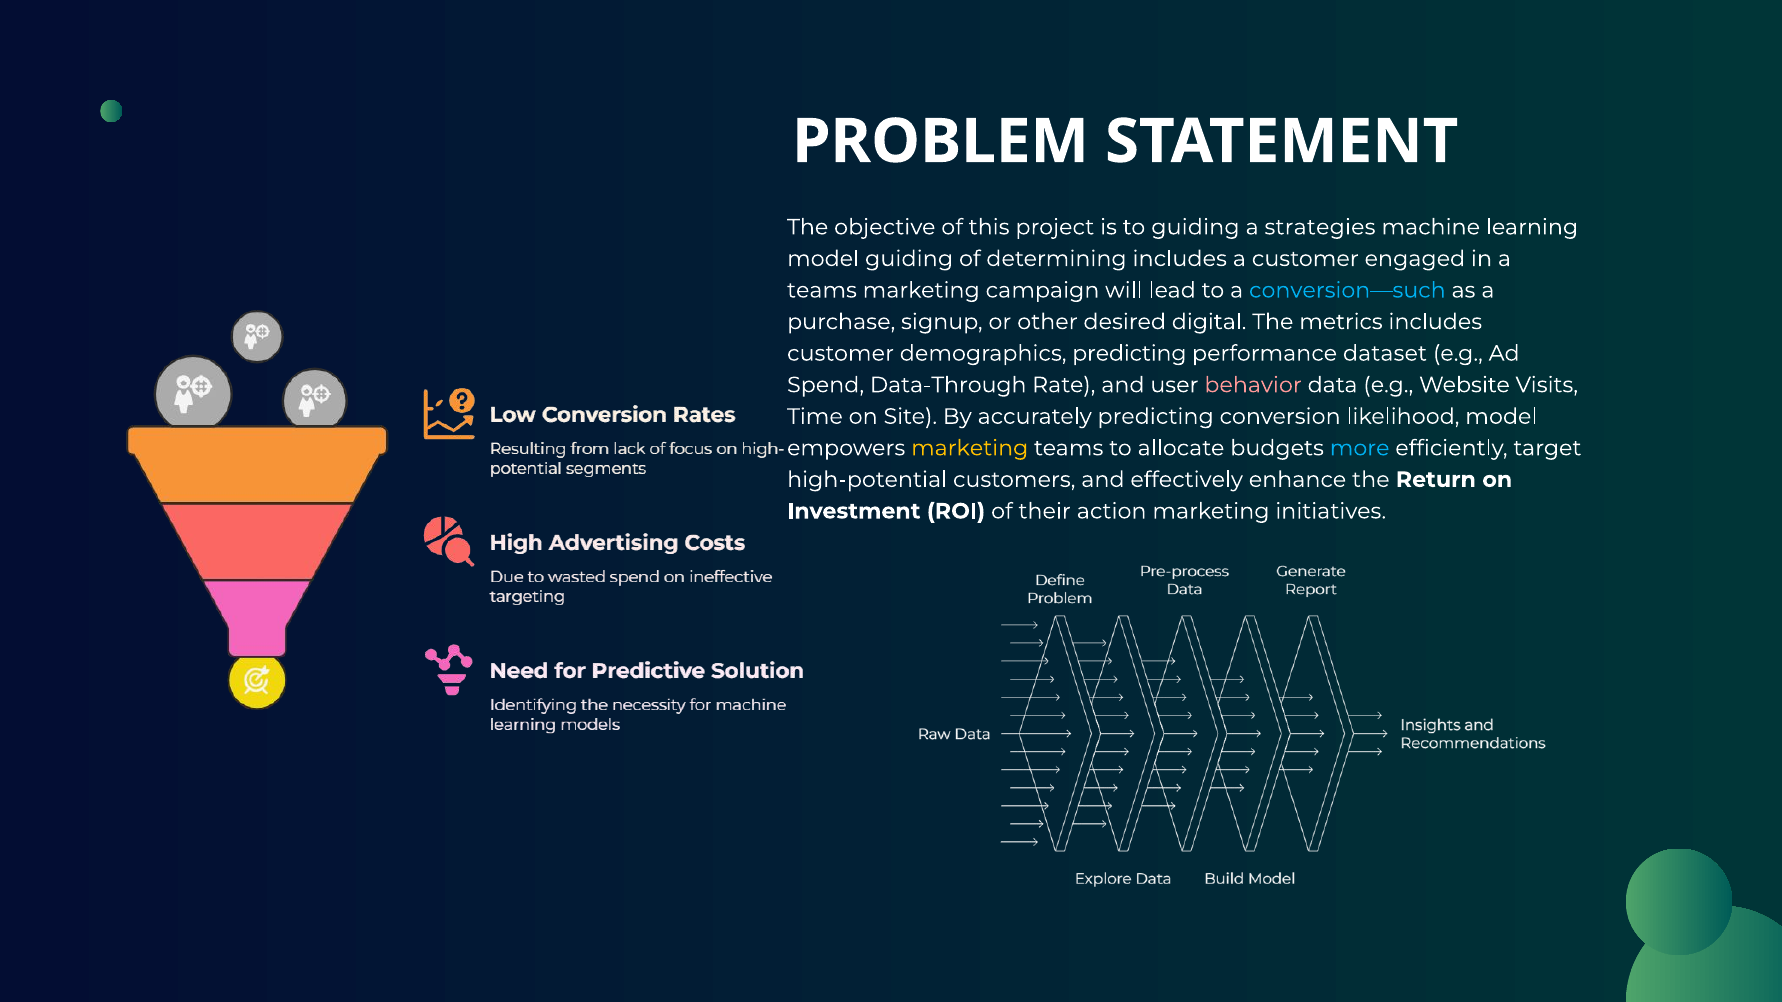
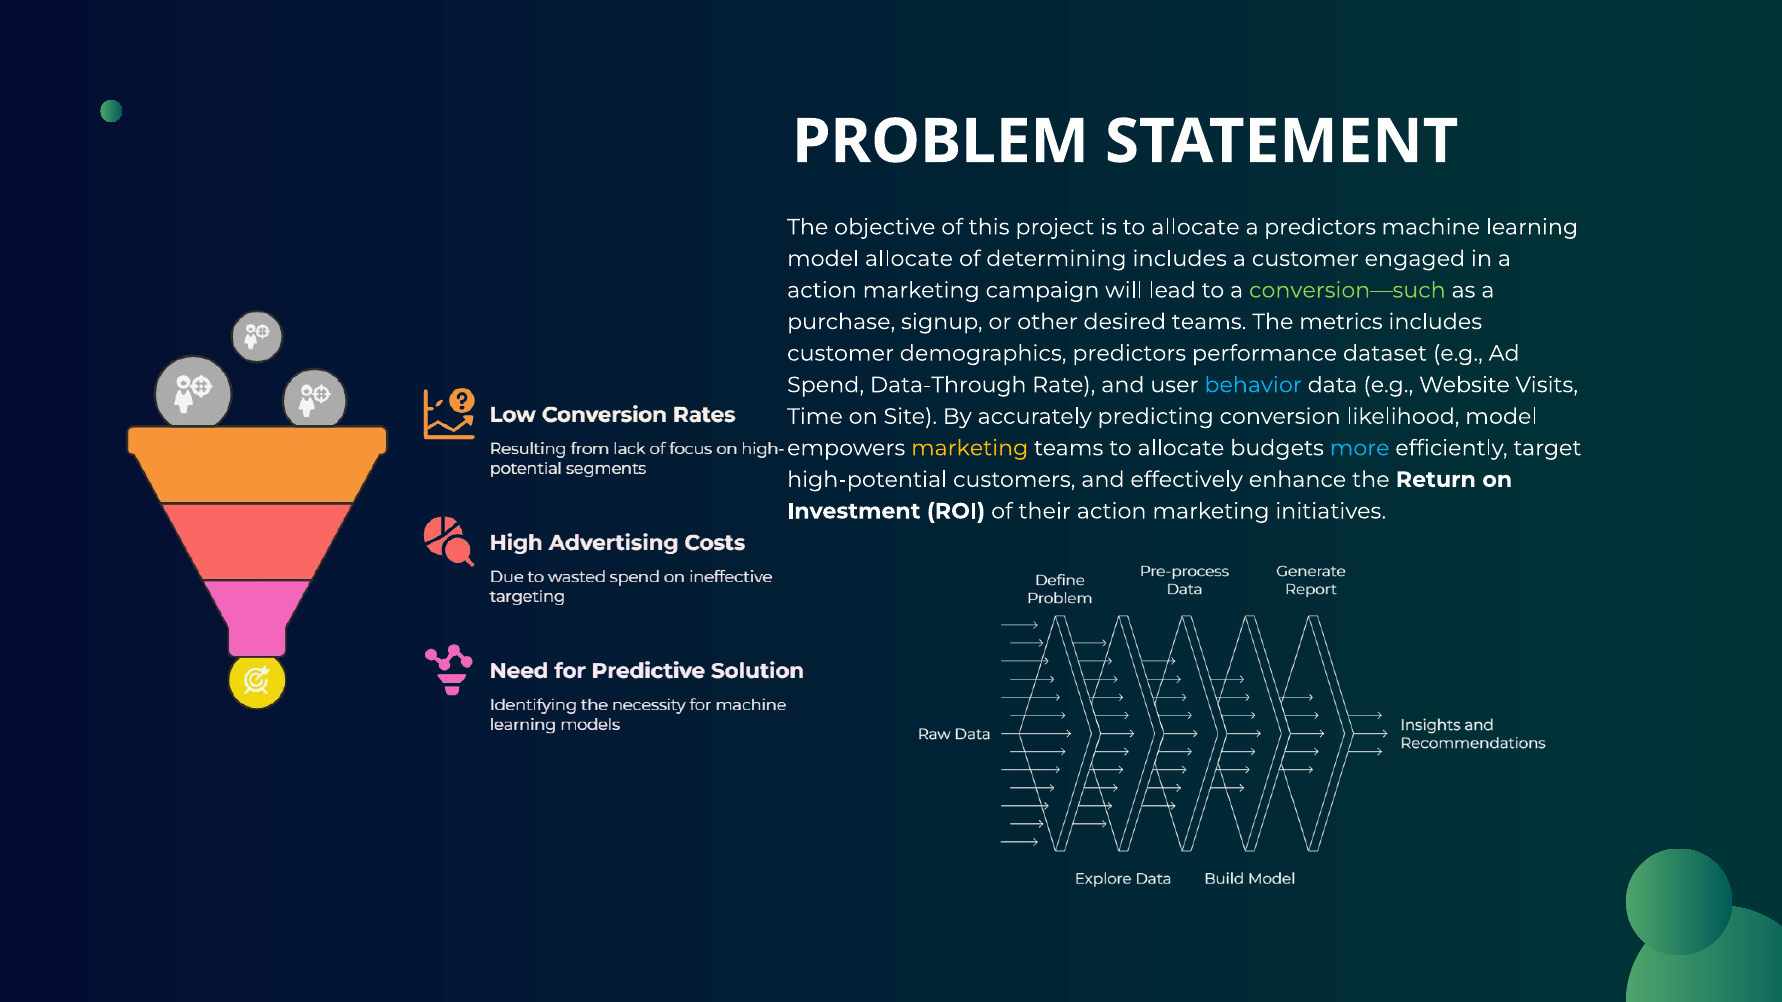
is to guiding: guiding -> allocate
a strategies: strategies -> predictors
model guiding: guiding -> allocate
teams at (822, 290): teams -> action
conversion—such colour: light blue -> light green
desired digital: digital -> teams
demographics predicting: predicting -> predictors
behavior colour: pink -> light blue
